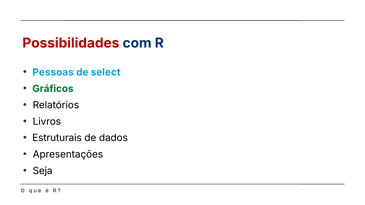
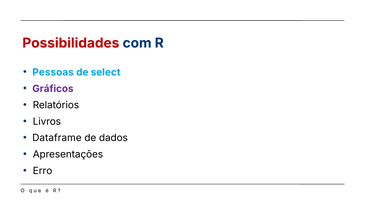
Gráficos colour: green -> purple
Estruturais: Estruturais -> Dataframe
Seja: Seja -> Erro
